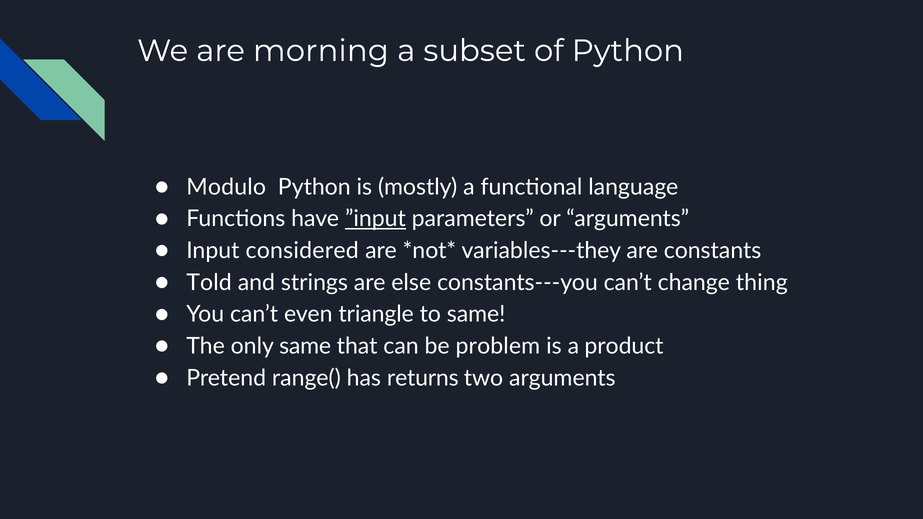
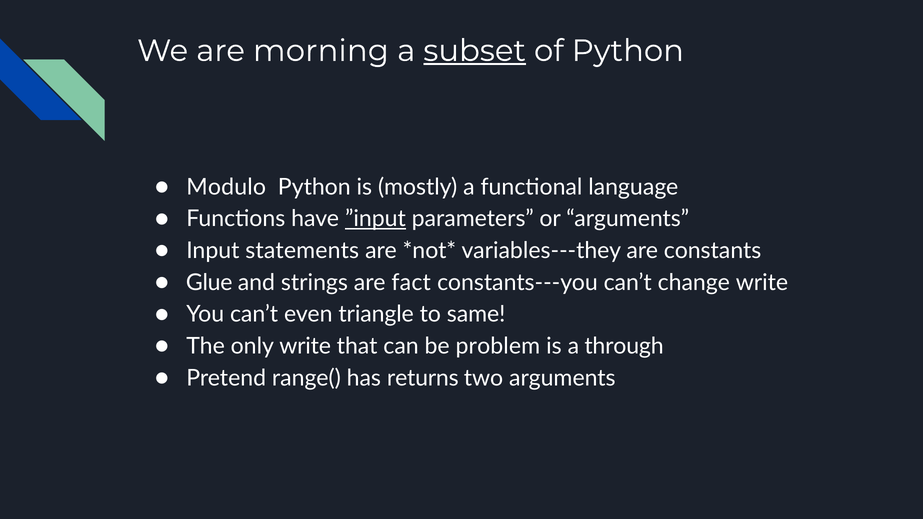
subset underline: none -> present
considered: considered -> statements
Told: Told -> Glue
else: else -> fact
change thing: thing -> write
only same: same -> write
product: product -> through
